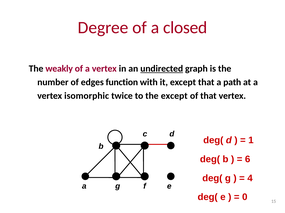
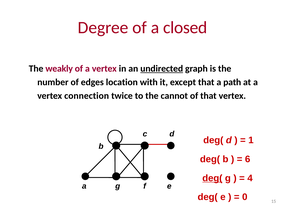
function: function -> location
isomorphic: isomorphic -> connection
the except: except -> cannot
deg( at (212, 179) underline: none -> present
